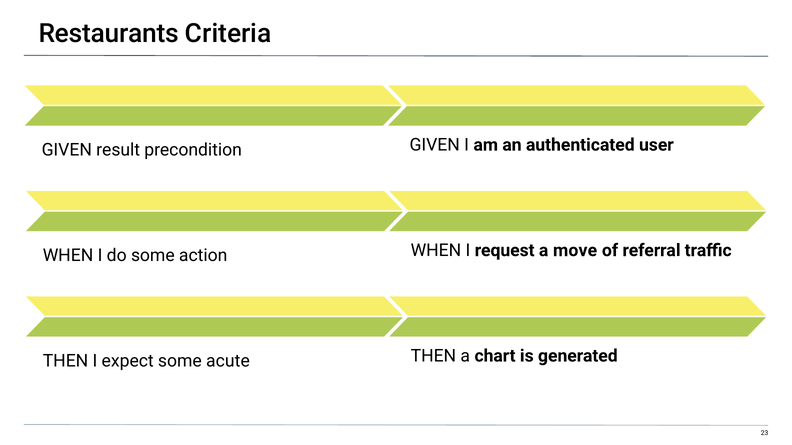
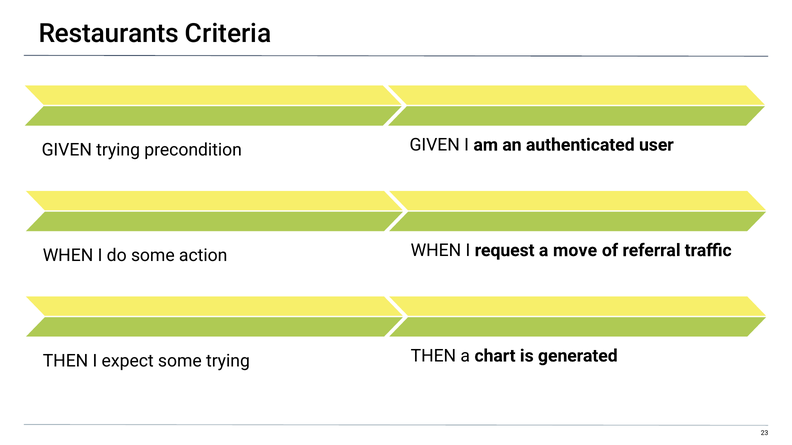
GIVEN result: result -> trying
some acute: acute -> trying
